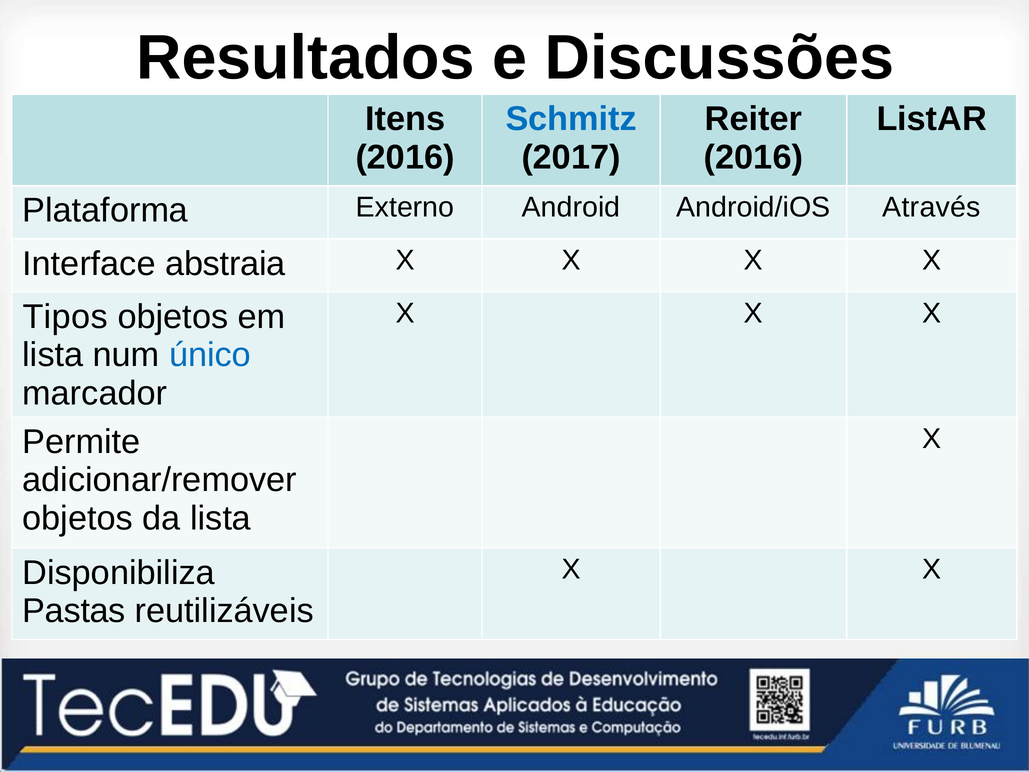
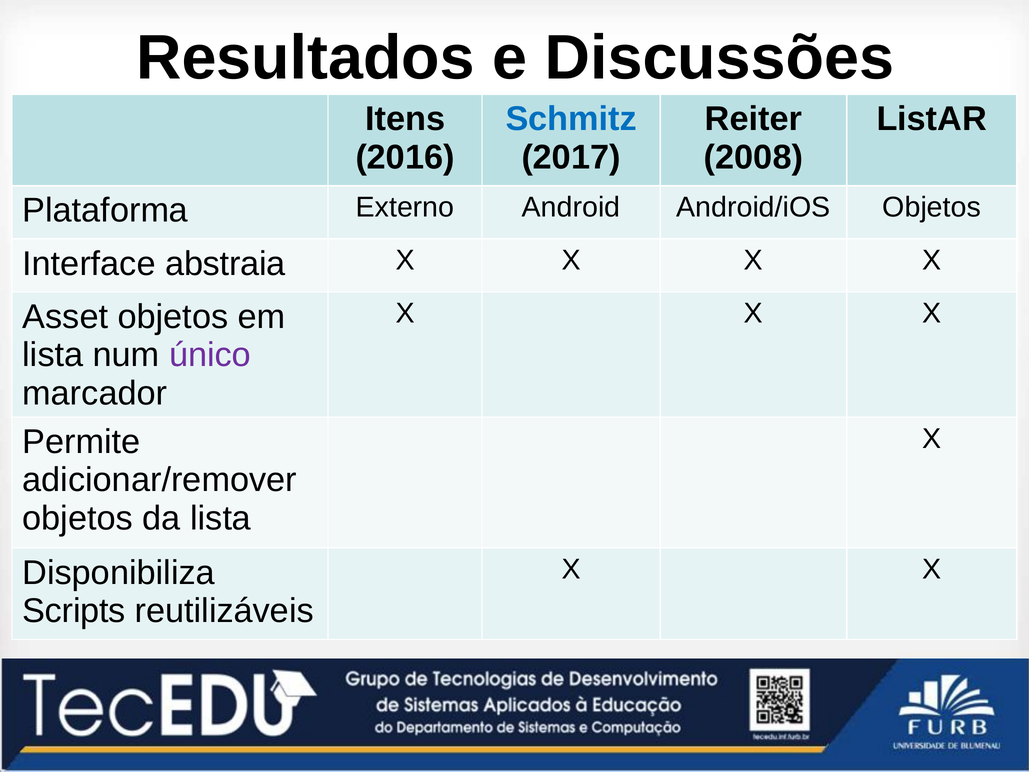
2016 at (753, 157): 2016 -> 2008
Android/iOS Através: Através -> Objetos
Tipos: Tipos -> Asset
único colour: blue -> purple
Pastas: Pastas -> Scripts
